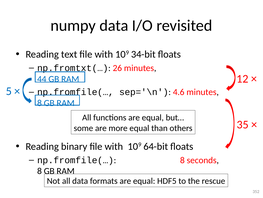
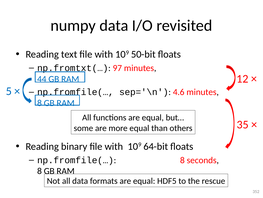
34-bit: 34-bit -> 50-bit
26: 26 -> 97
